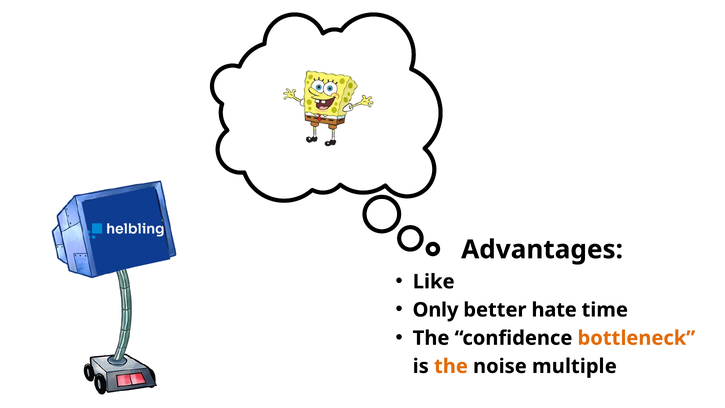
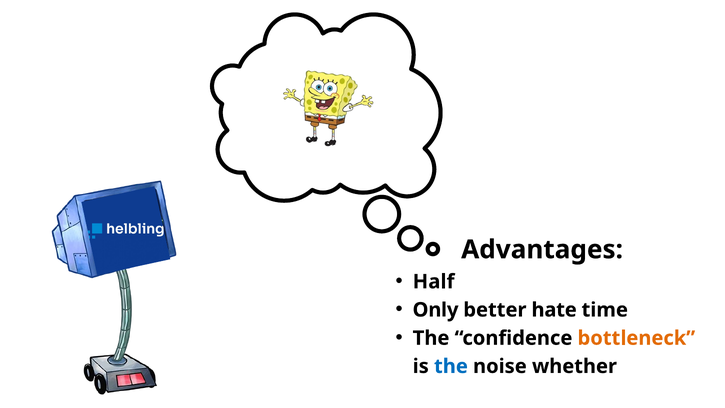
Like: Like -> Half
the at (451, 366) colour: orange -> blue
multiple: multiple -> whether
